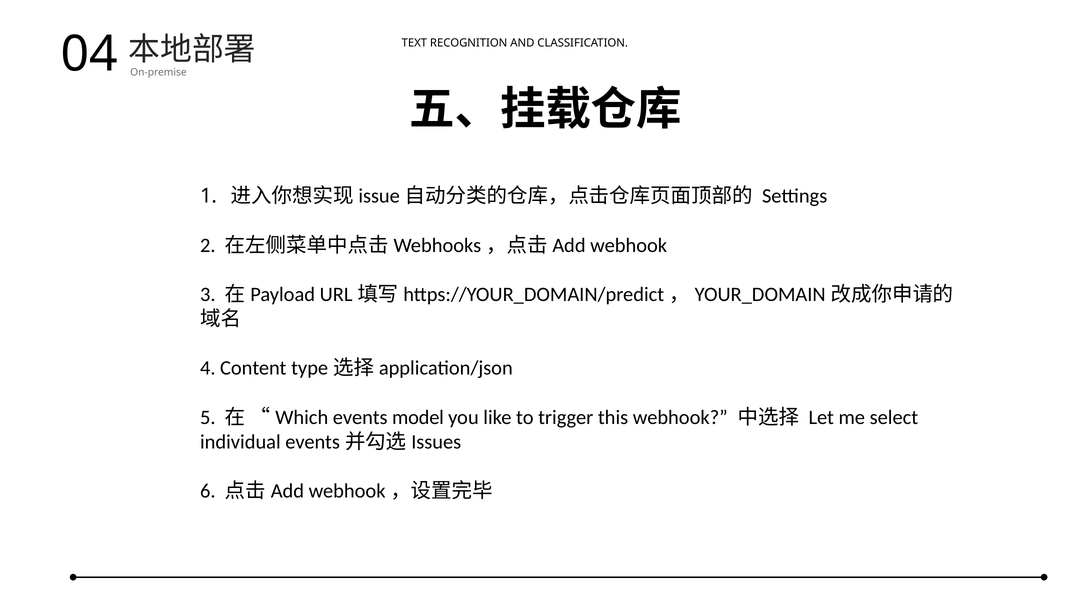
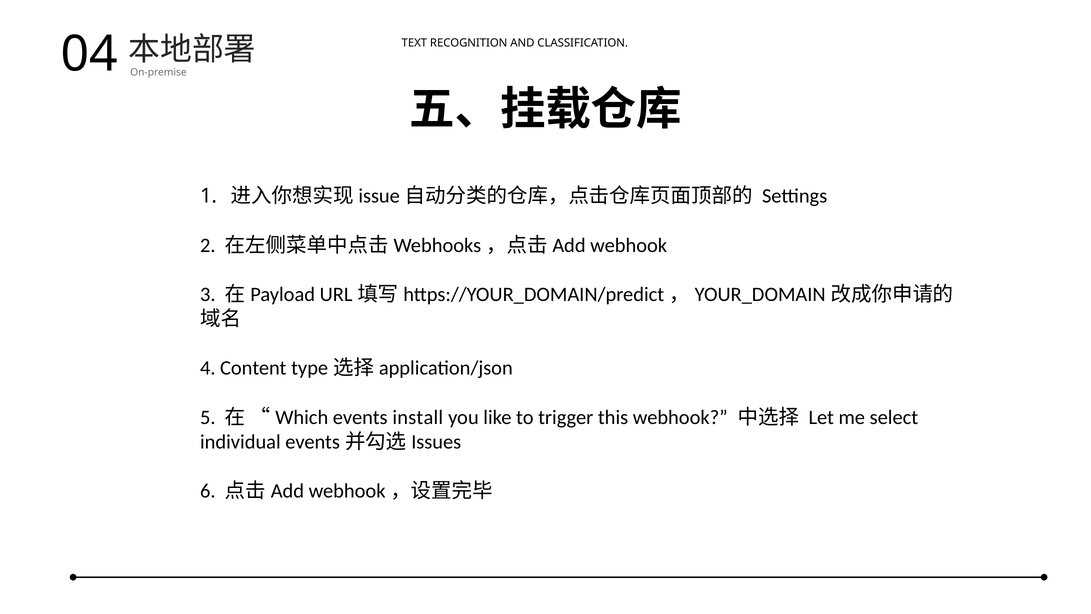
model: model -> install
